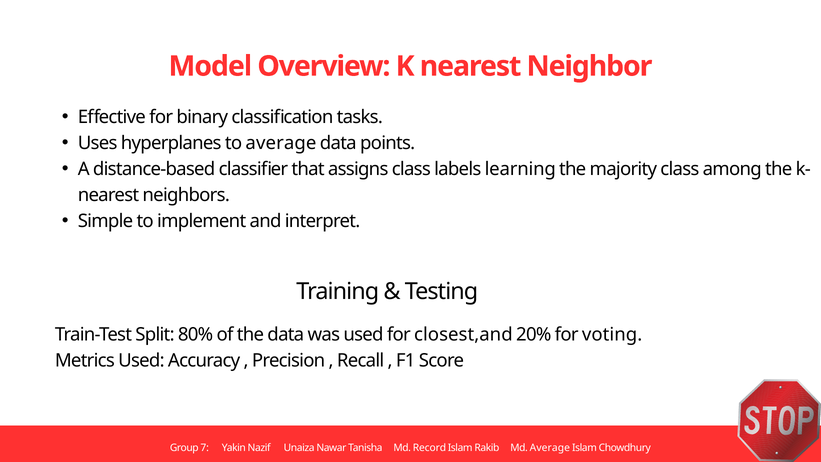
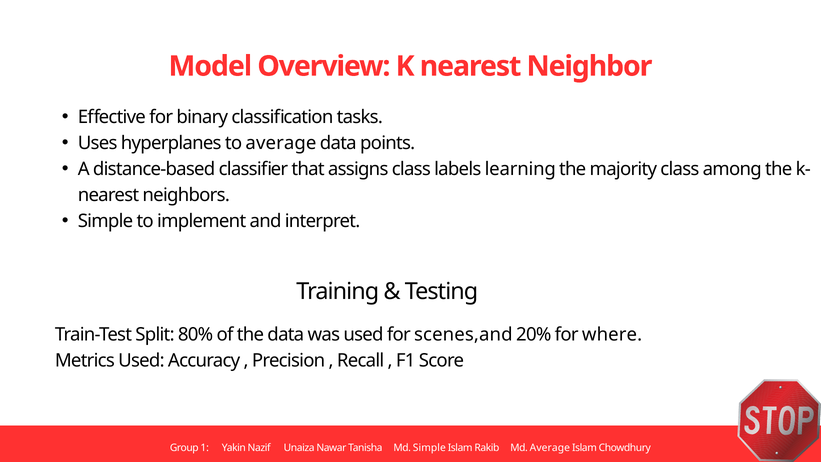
closest,and: closest,and -> scenes,and
voting: voting -> where
7: 7 -> 1
Md Record: Record -> Simple
